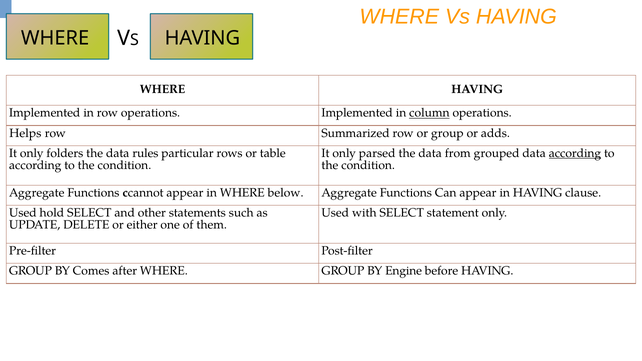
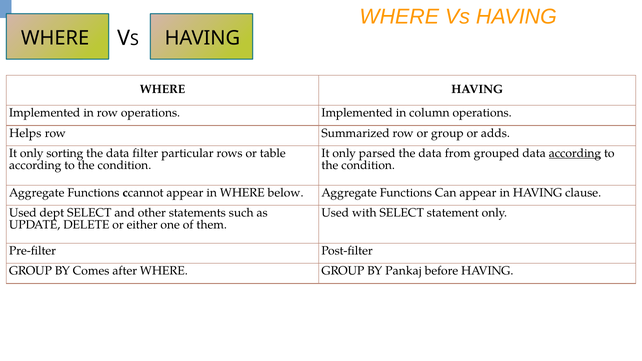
column underline: present -> none
folders: folders -> sorting
rules: rules -> filter
hold: hold -> dept
Engine: Engine -> Pankaj
